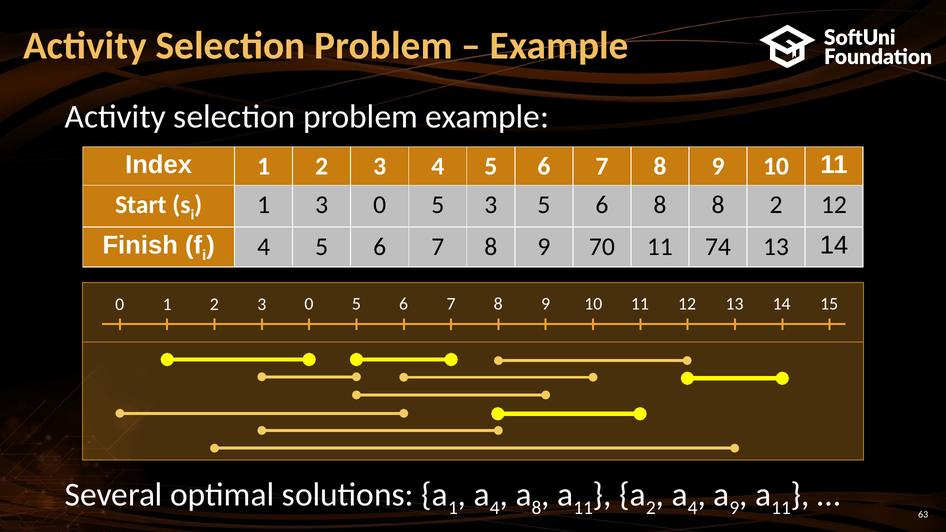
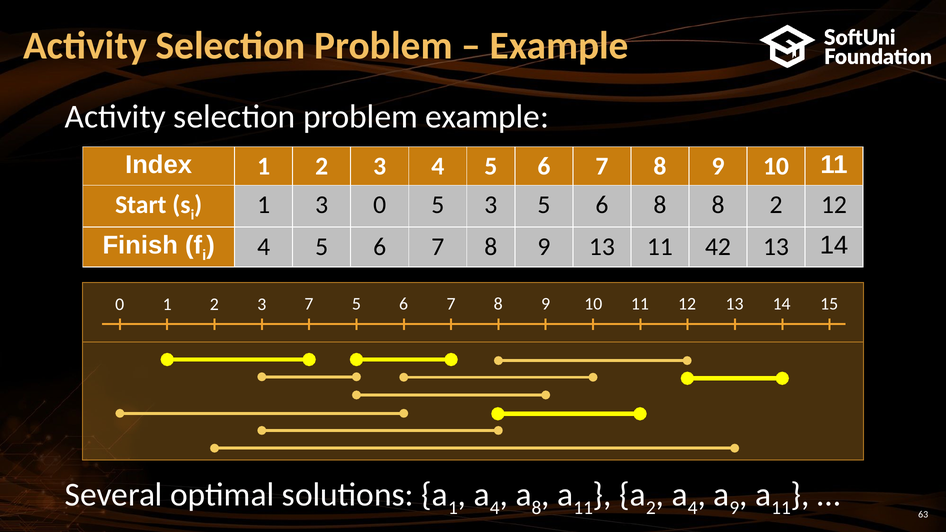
9 70: 70 -> 13
74: 74 -> 42
2 3 0: 0 -> 7
